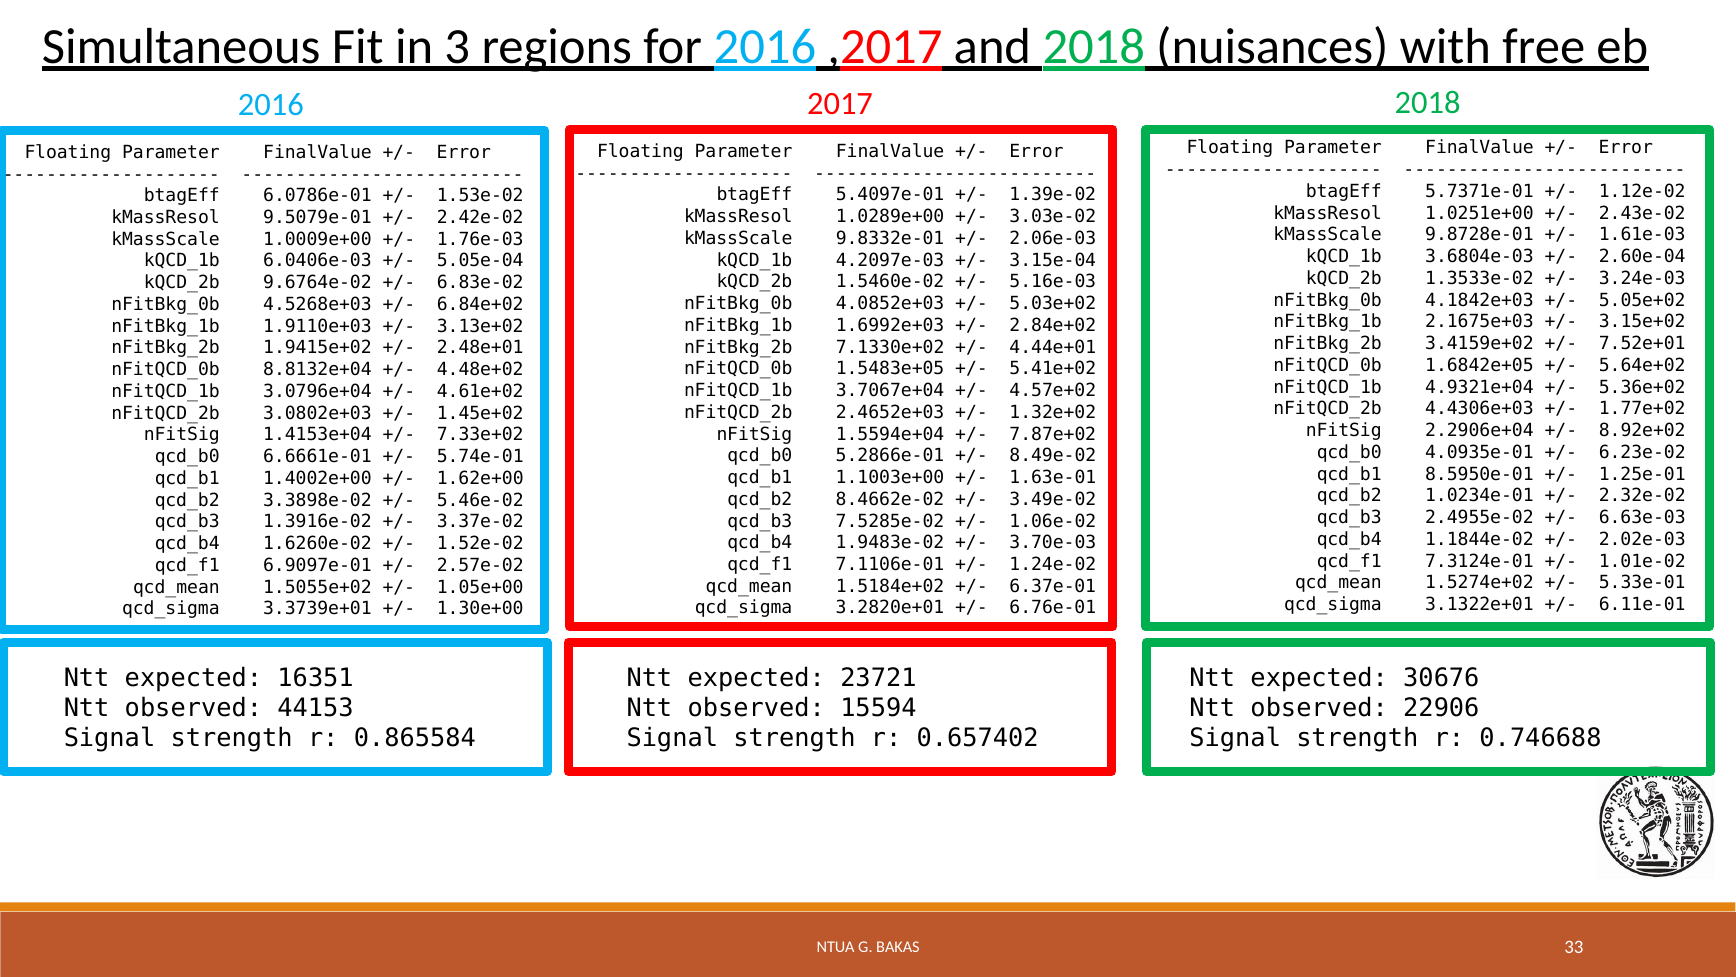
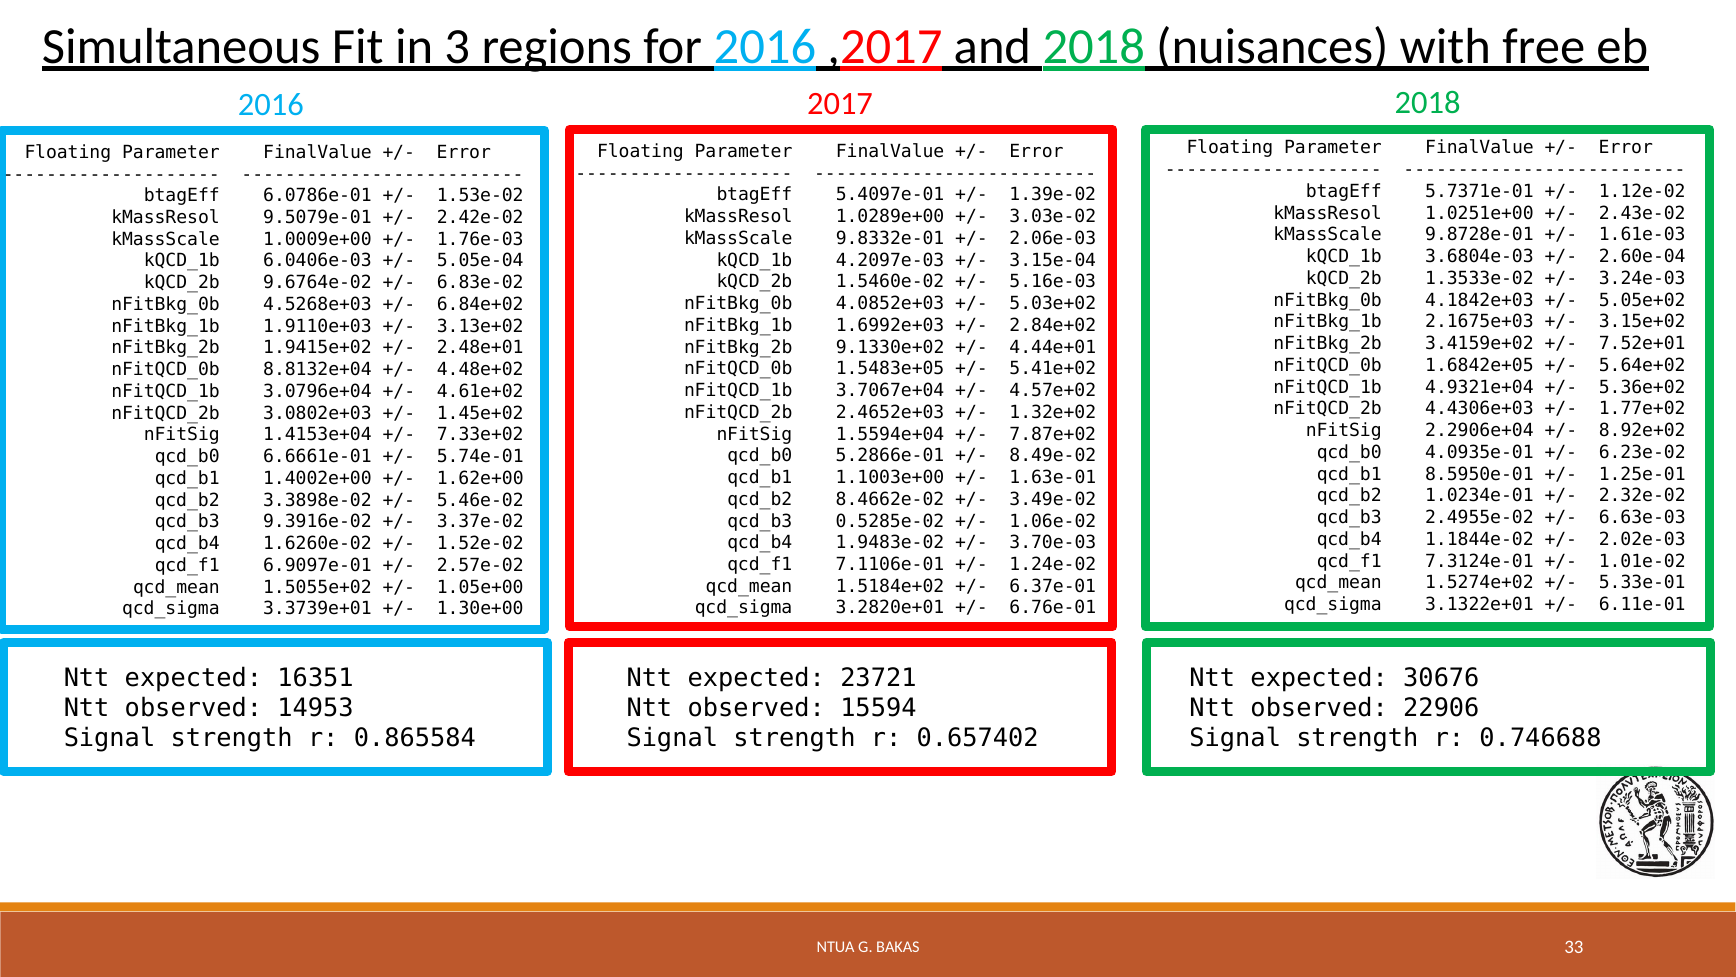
7.1330e+02: 7.1330e+02 -> 9.1330e+02
7.5285e-02: 7.5285e-02 -> 0.5285e-02
1.3916e-02: 1.3916e-02 -> 9.3916e-02
44153: 44153 -> 14953
